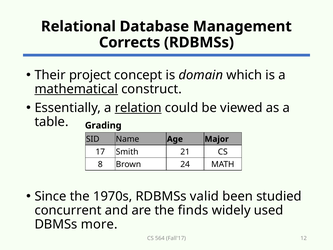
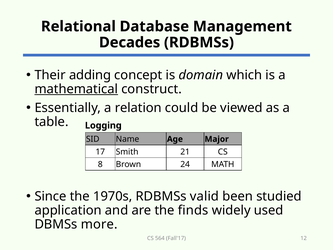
Corrects: Corrects -> Decades
project: project -> adding
relation underline: present -> none
Grading: Grading -> Logging
concurrent: concurrent -> application
